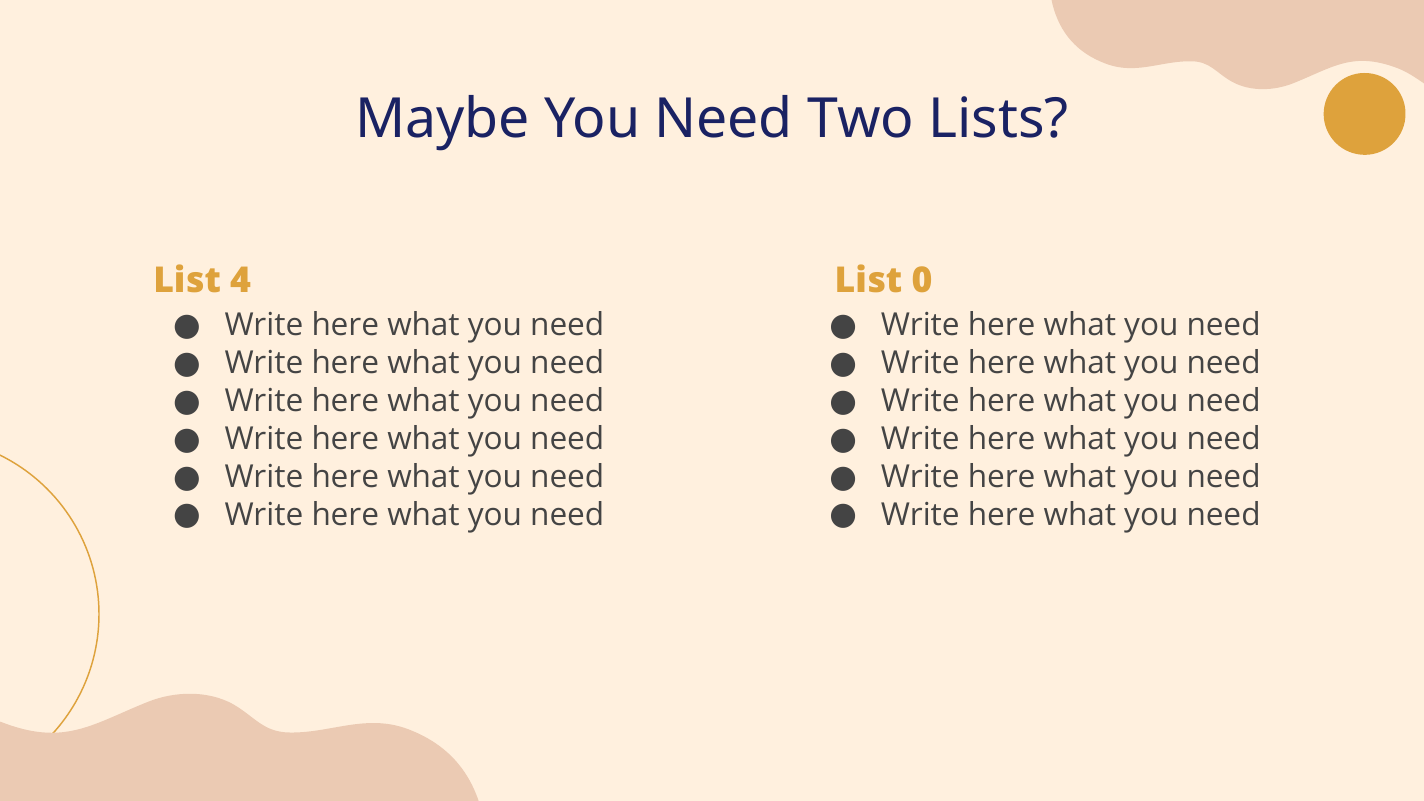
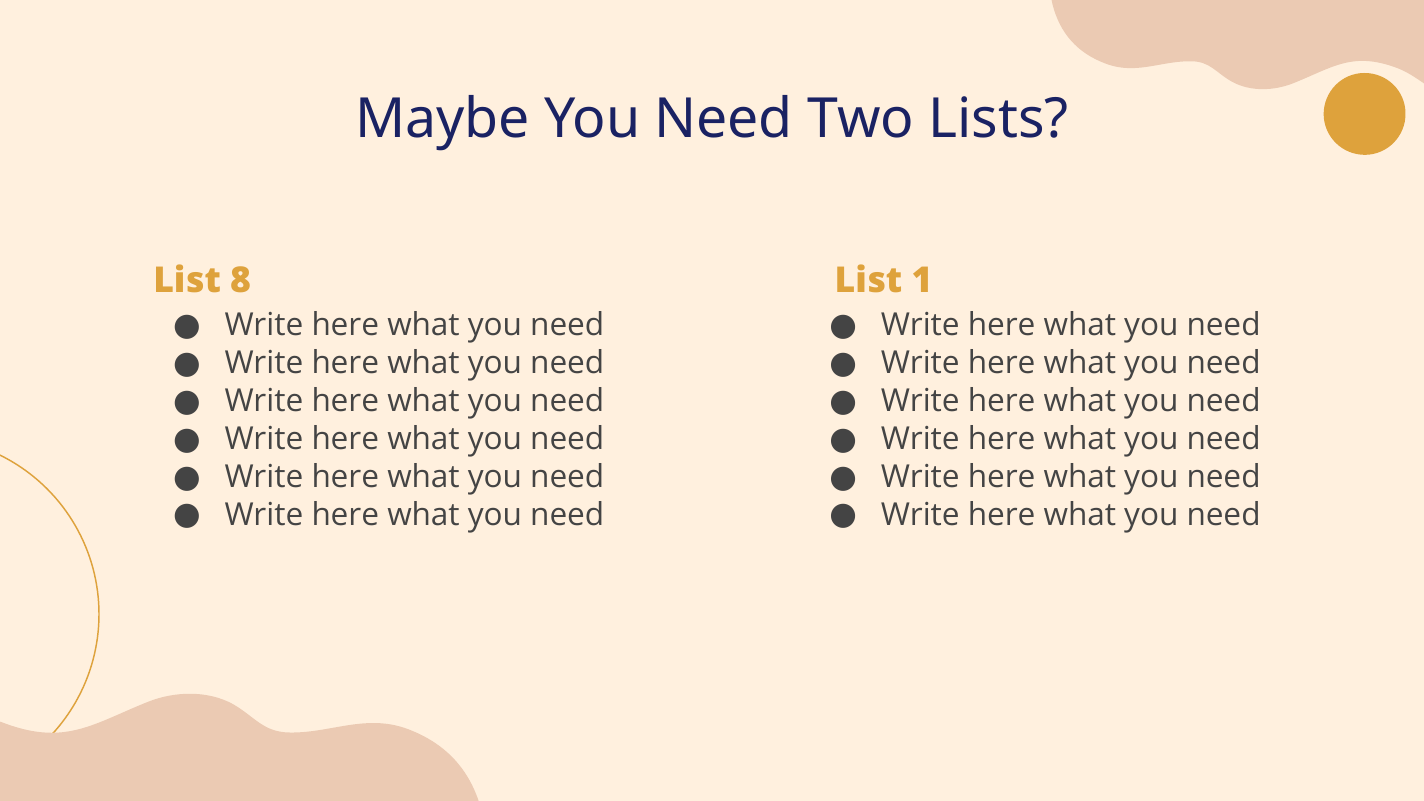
4: 4 -> 8
0: 0 -> 1
